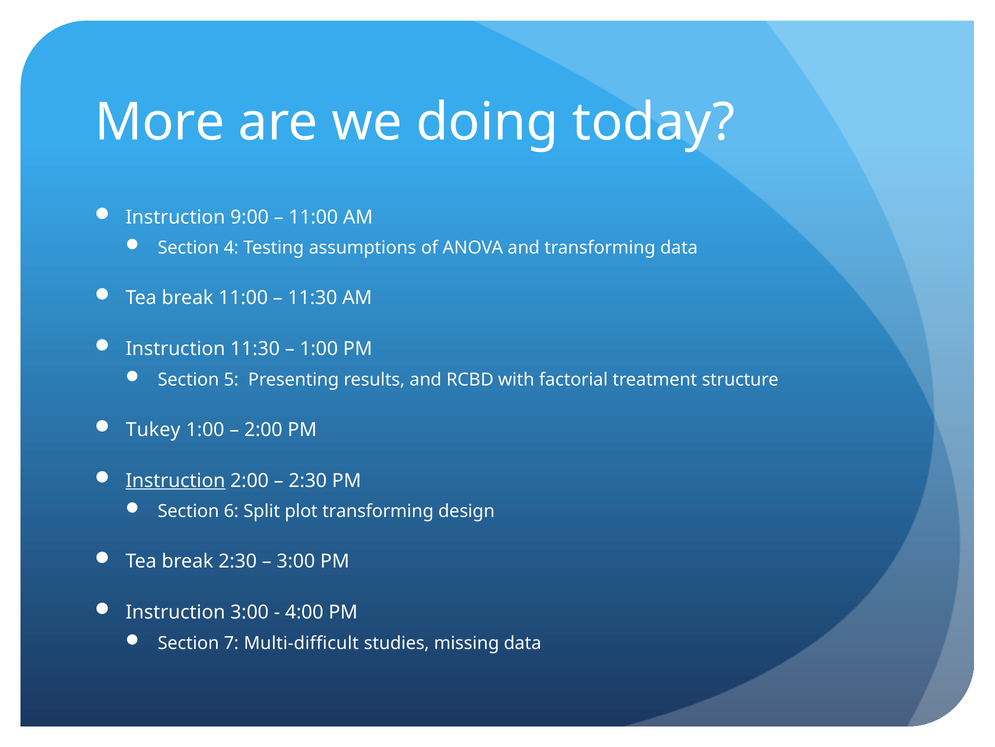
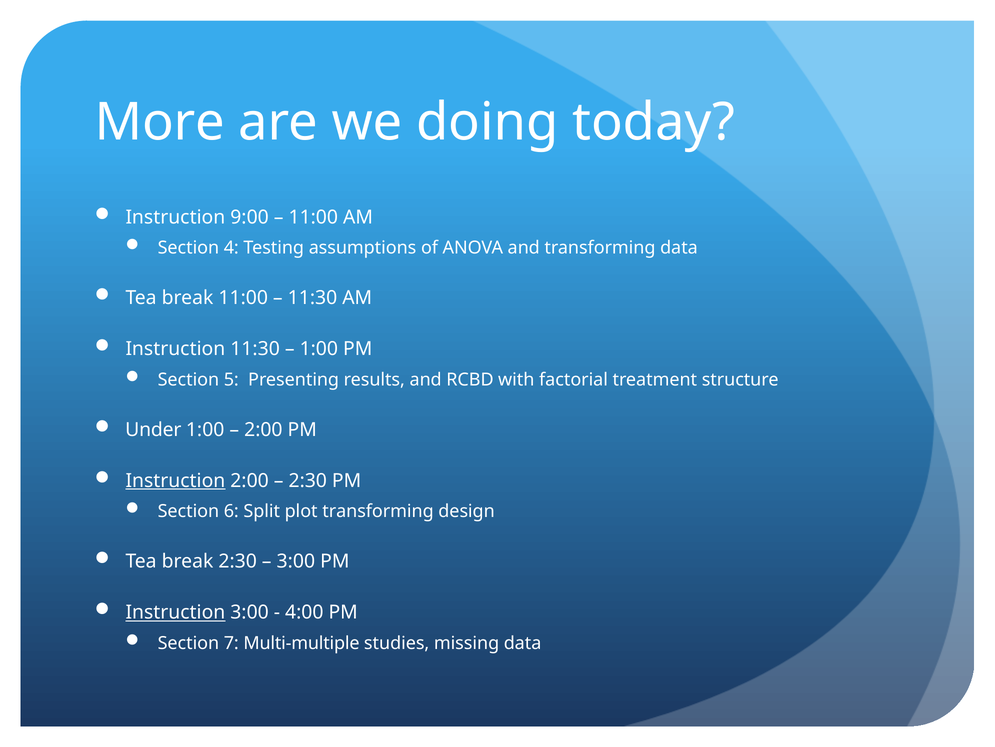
Tukey: Tukey -> Under
Instruction at (175, 612) underline: none -> present
Multi-difficult: Multi-difficult -> Multi-multiple
